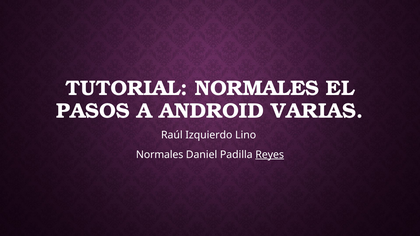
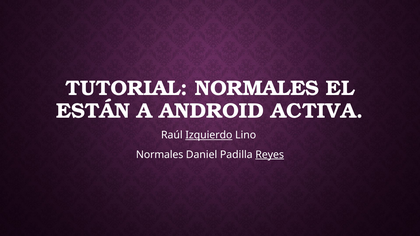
PASOS: PASOS -> ESTÁN
VARIAS: VARIAS -> ACTIVA
Izquierdo underline: none -> present
